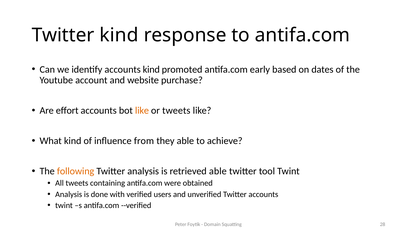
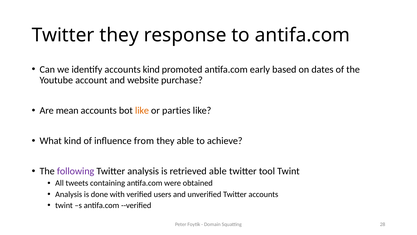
Twitter kind: kind -> they
effort: effort -> mean
or tweets: tweets -> parties
following colour: orange -> purple
